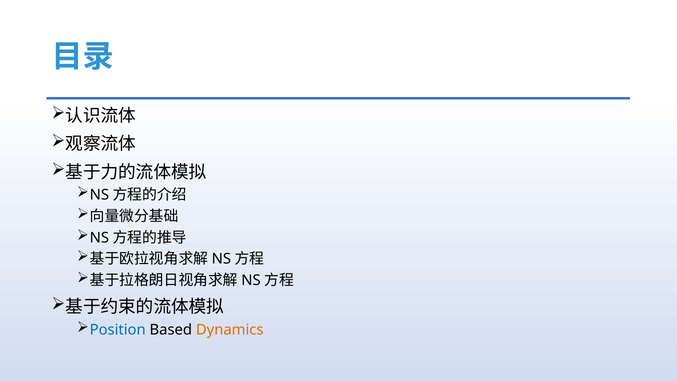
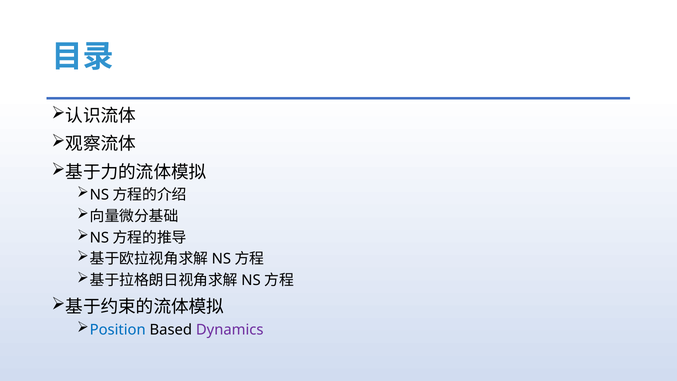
Dynamics colour: orange -> purple
